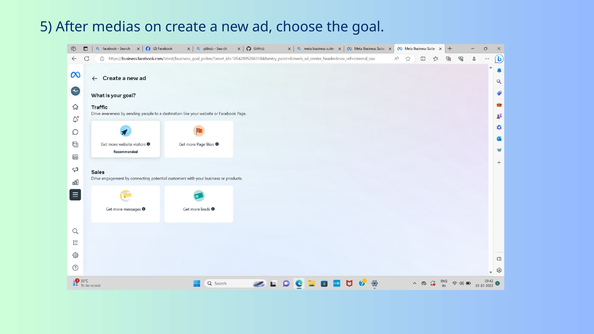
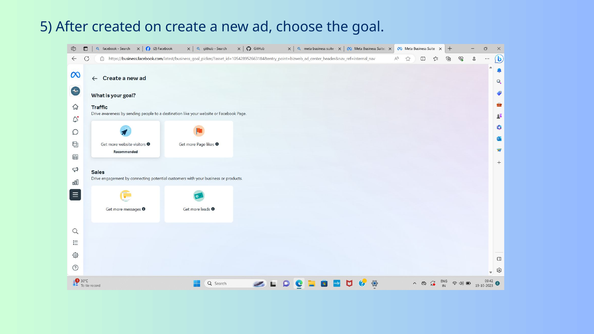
medias: medias -> created
